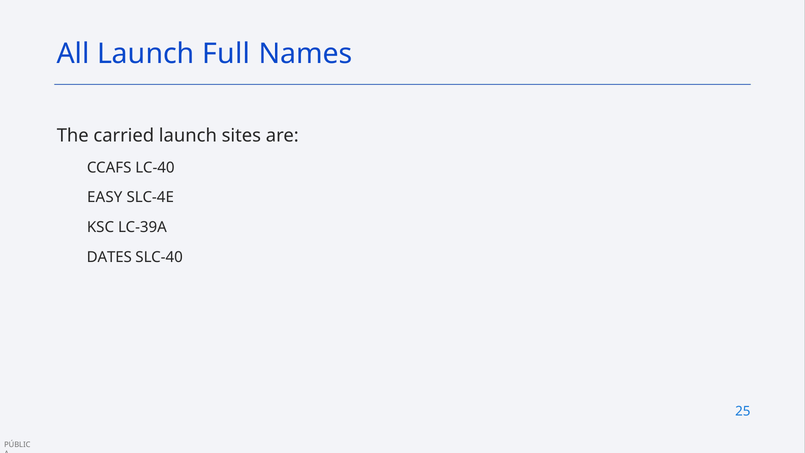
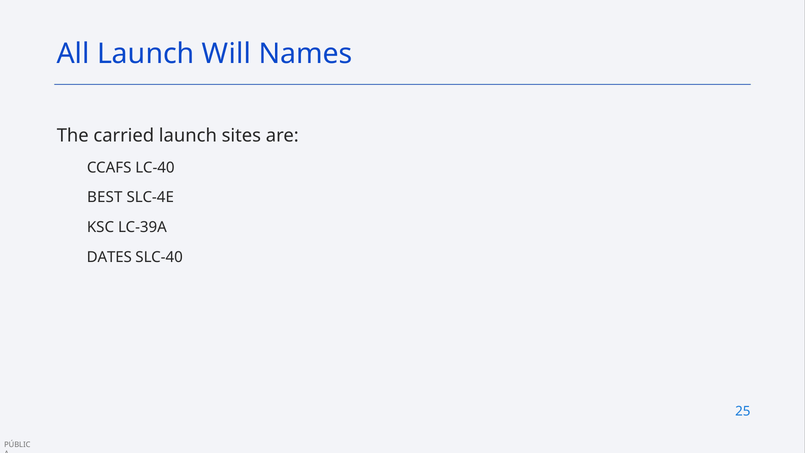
Full: Full -> Will
EASY: EASY -> BEST
